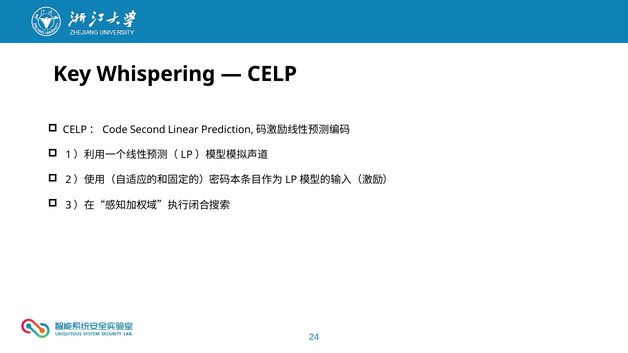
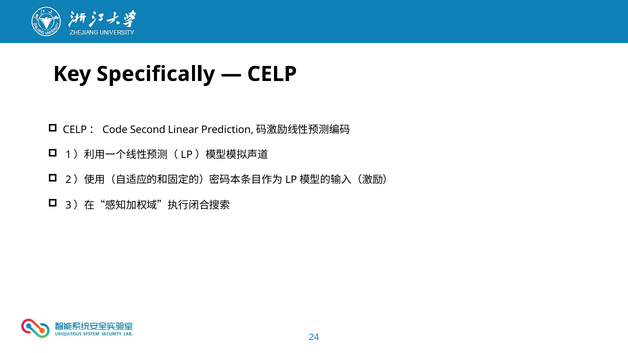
Whispering: Whispering -> Specifically
